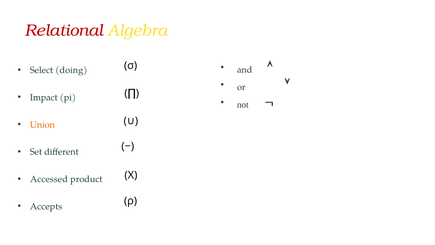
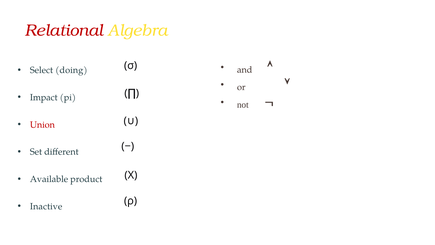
Union colour: orange -> red
Accessed: Accessed -> Available
Accepts: Accepts -> Inactive
